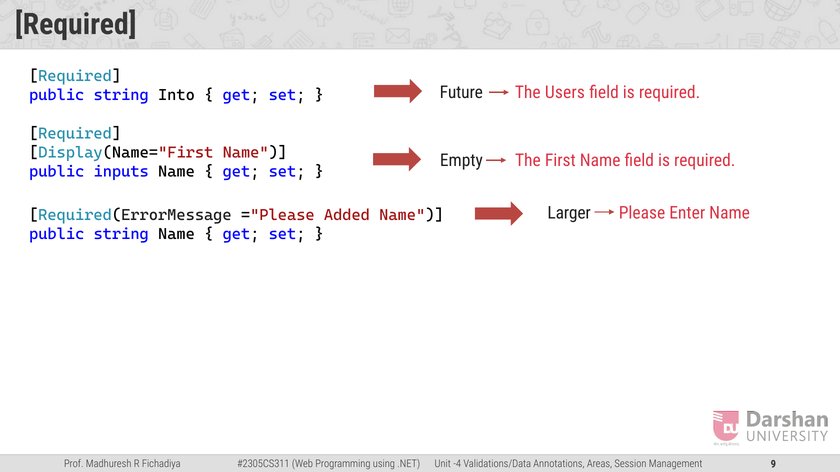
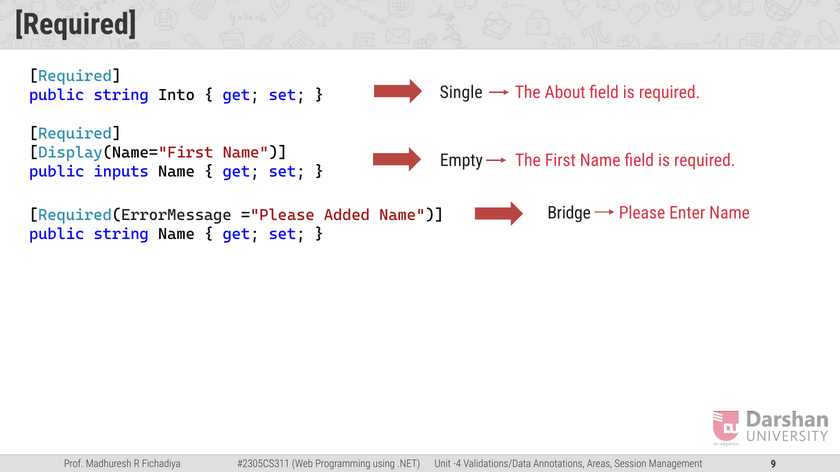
Future: Future -> Single
Users: Users -> About
Larger: Larger -> Bridge
